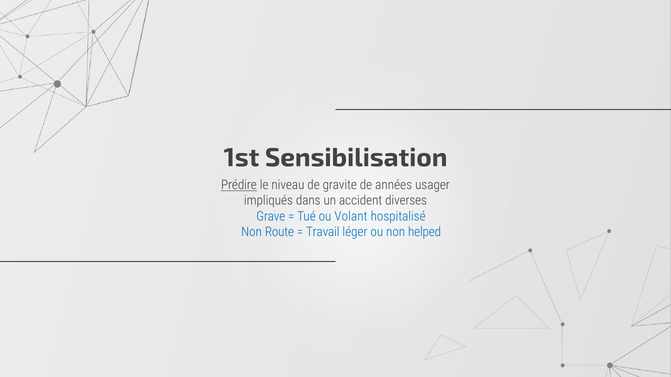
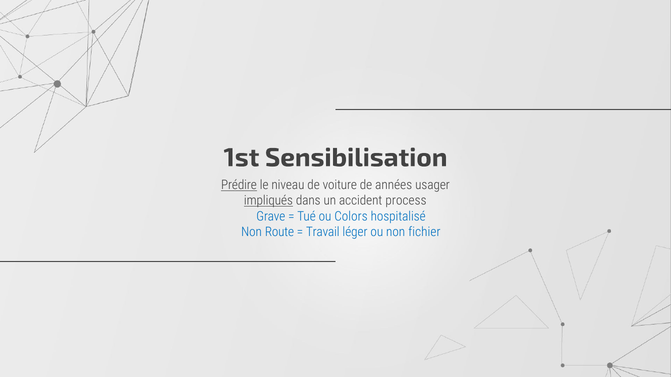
gravite: gravite -> voiture
impliqués underline: none -> present
diverses: diverses -> process
Volant: Volant -> Colors
helped: helped -> fichier
